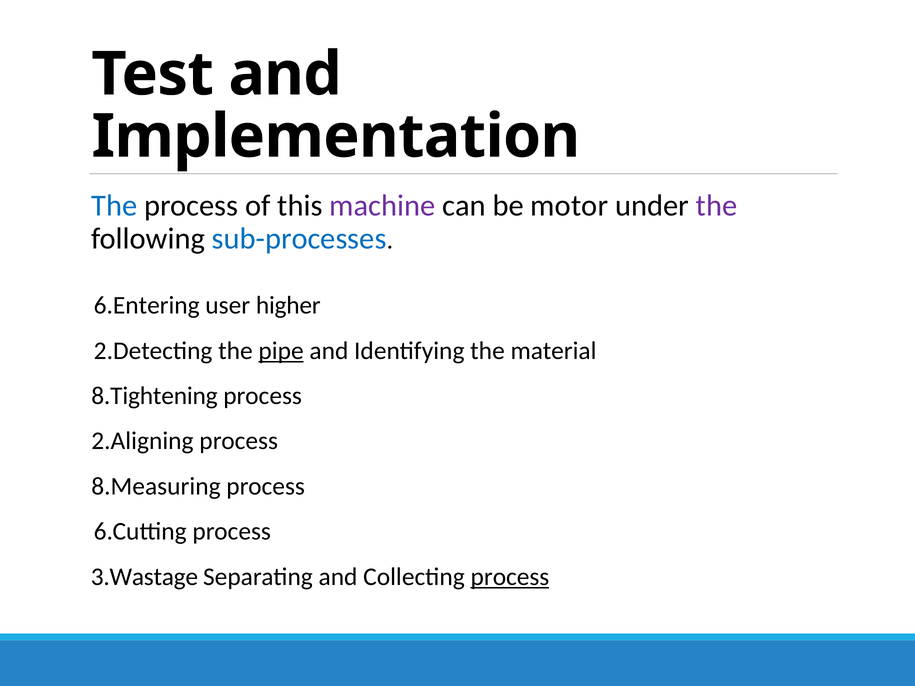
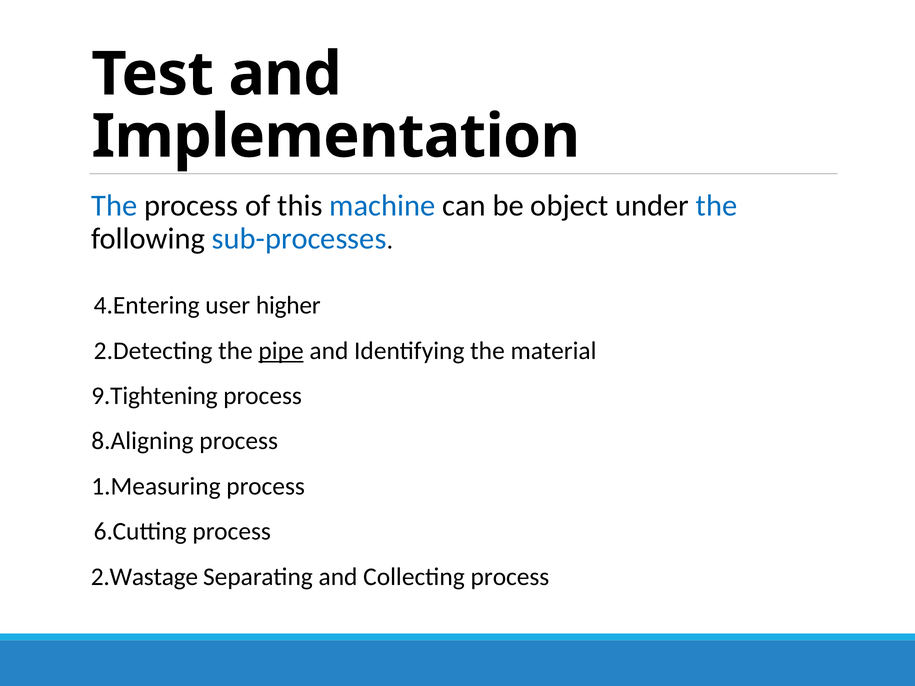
machine colour: purple -> blue
motor: motor -> object
the at (717, 206) colour: purple -> blue
6.Entering: 6.Entering -> 4.Entering
8.Tightening: 8.Tightening -> 9.Tightening
2.Aligning: 2.Aligning -> 8.Aligning
8.Measuring: 8.Measuring -> 1.Measuring
3.Wastage: 3.Wastage -> 2.Wastage
process at (510, 577) underline: present -> none
